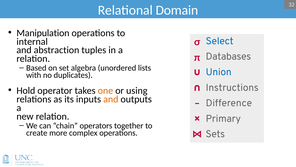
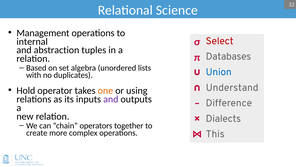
Domain: Domain -> Science
Manipulation: Manipulation -> Management
Select colour: blue -> red
Instructions: Instructions -> Understand
and at (111, 99) colour: orange -> purple
Primary: Primary -> Dialects
Sets: Sets -> This
